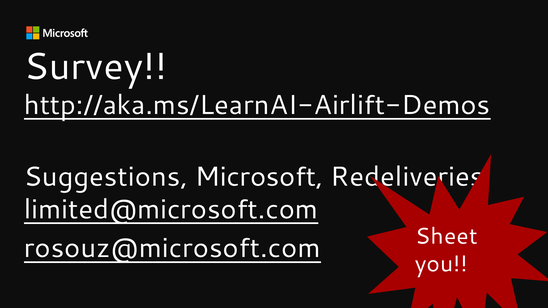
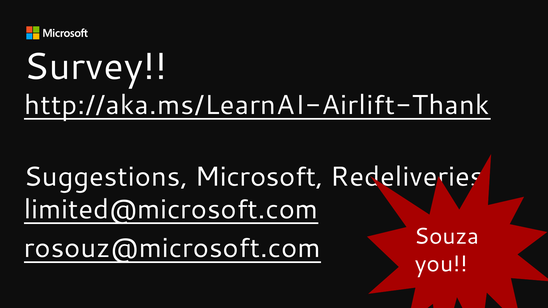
http://aka.ms/LearnAI-Airlift-Demos: http://aka.ms/LearnAI-Airlift-Demos -> http://aka.ms/LearnAI-Airlift-Thank
Sheet: Sheet -> Souza
